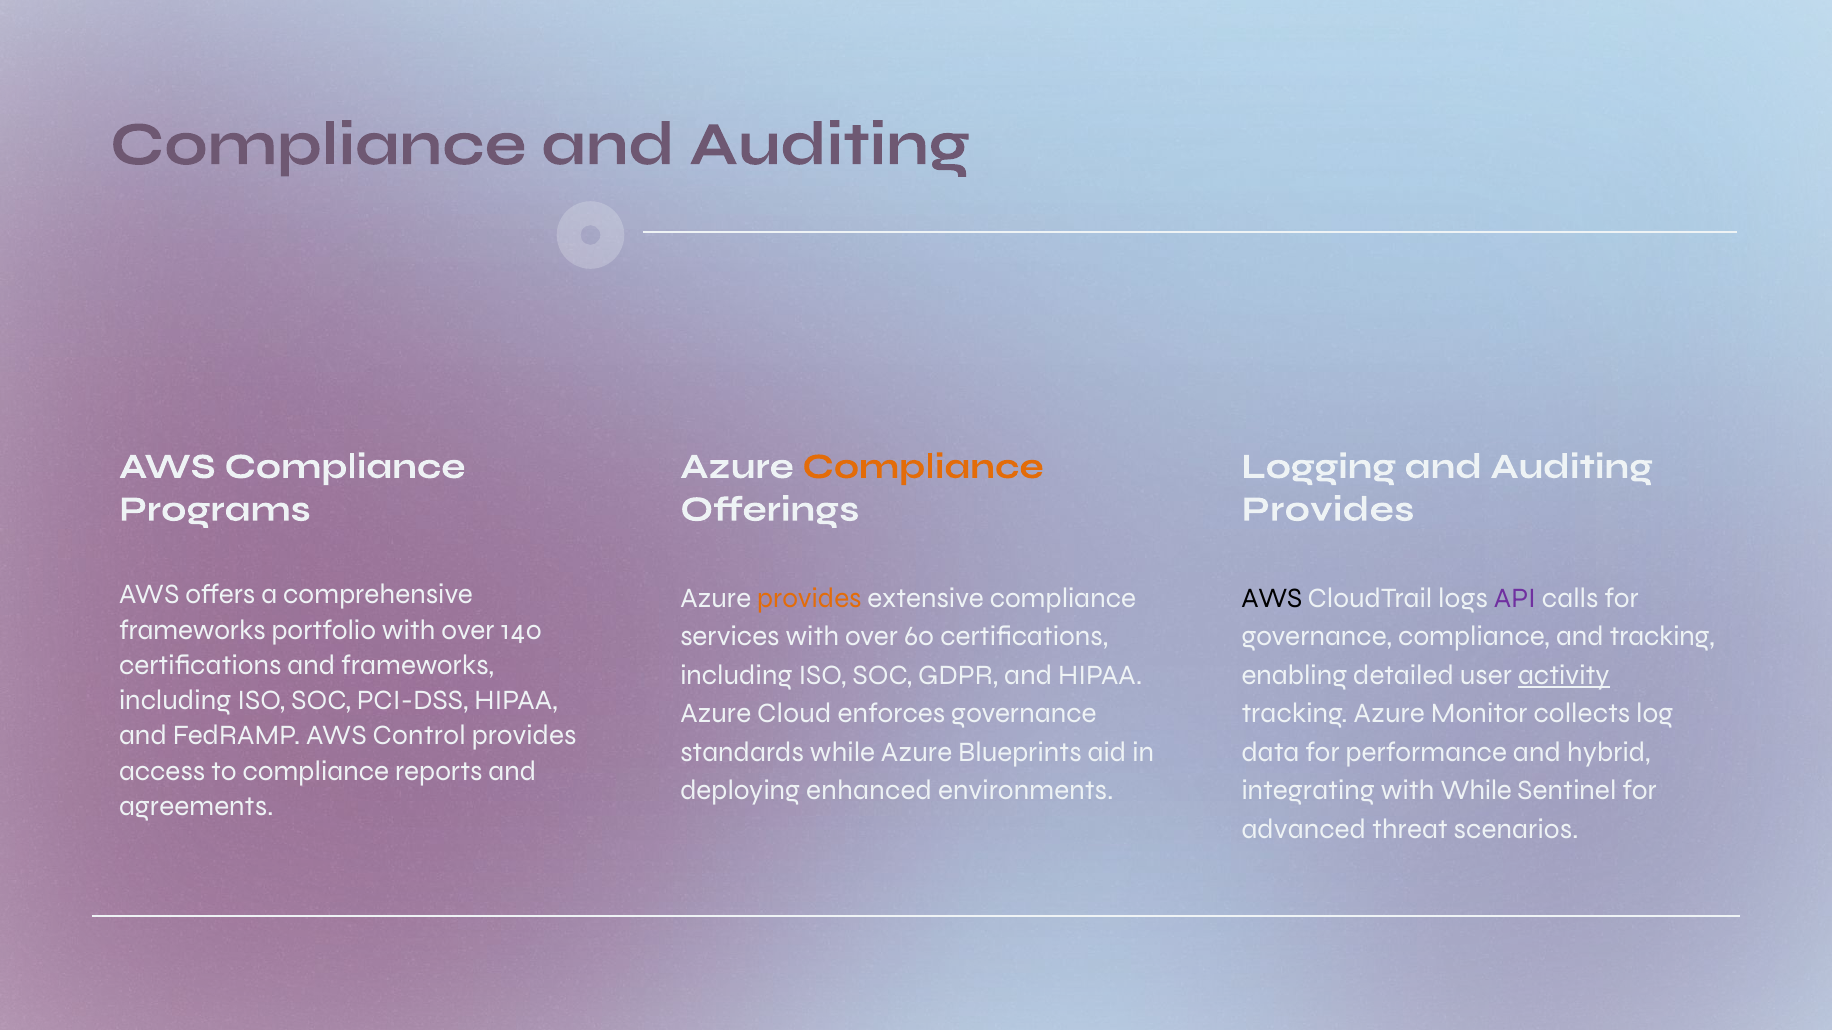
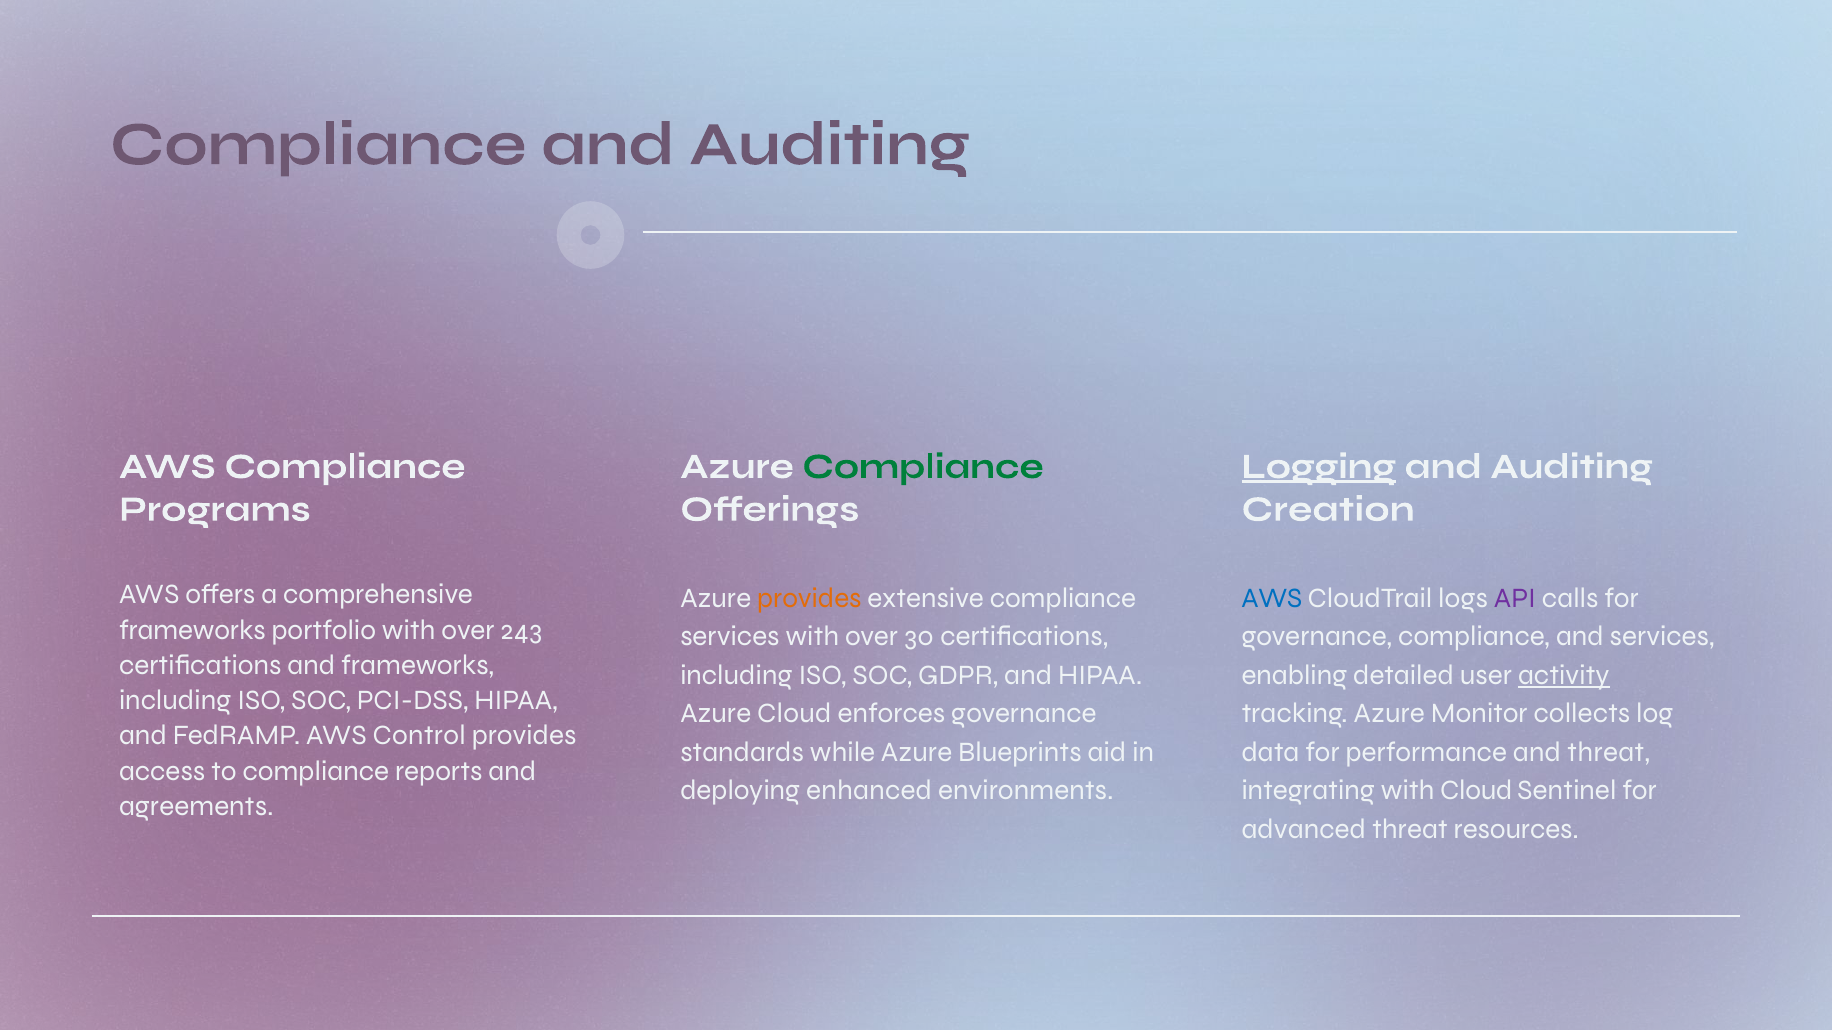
Compliance at (923, 466) colour: orange -> green
Logging underline: none -> present
Provides at (1328, 509): Provides -> Creation
AWS at (1272, 598) colour: black -> blue
140: 140 -> 243
60: 60 -> 30
and tracking: tracking -> services
and hybrid: hybrid -> threat
with While: While -> Cloud
scenarios: scenarios -> resources
